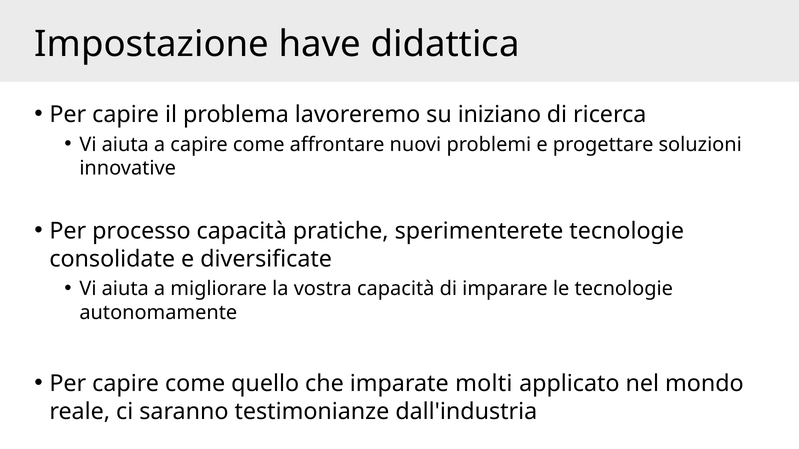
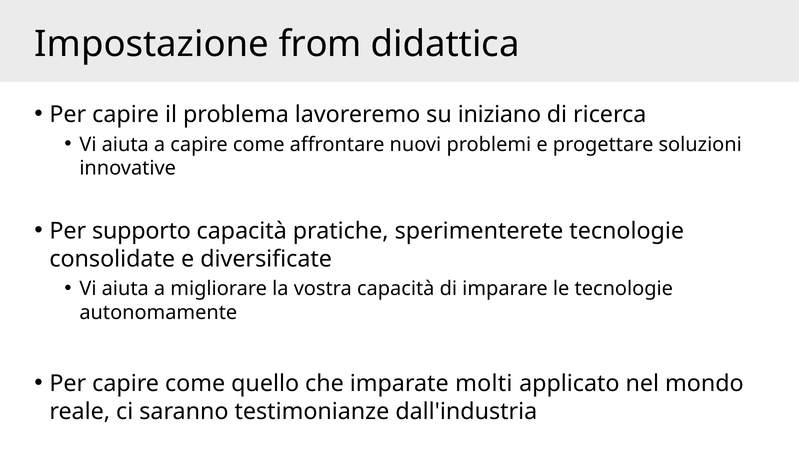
have: have -> from
processo: processo -> supporto
